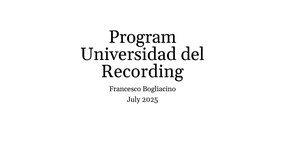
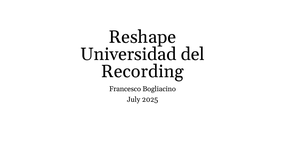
Program: Program -> Reshape
